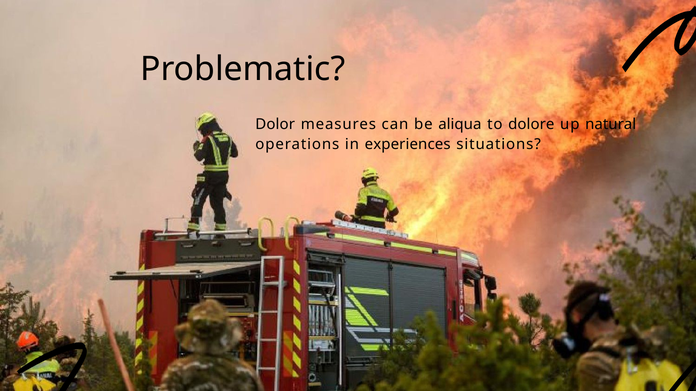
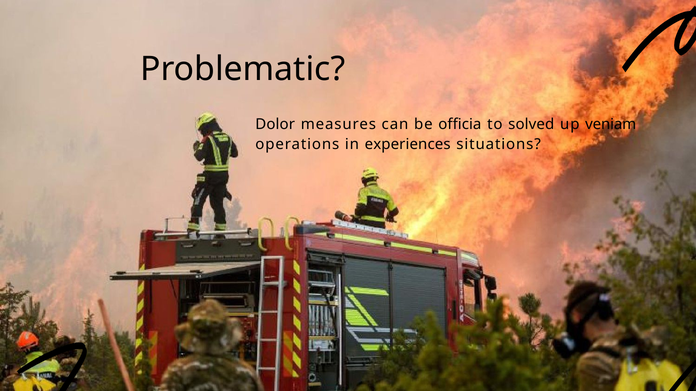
aliqua: aliqua -> officia
dolore: dolore -> solved
natural: natural -> veniam
